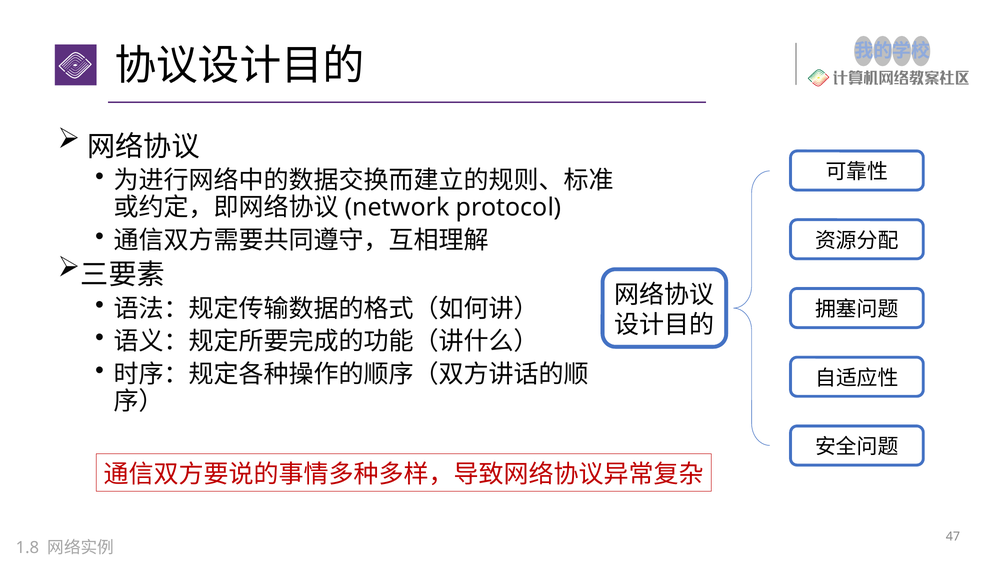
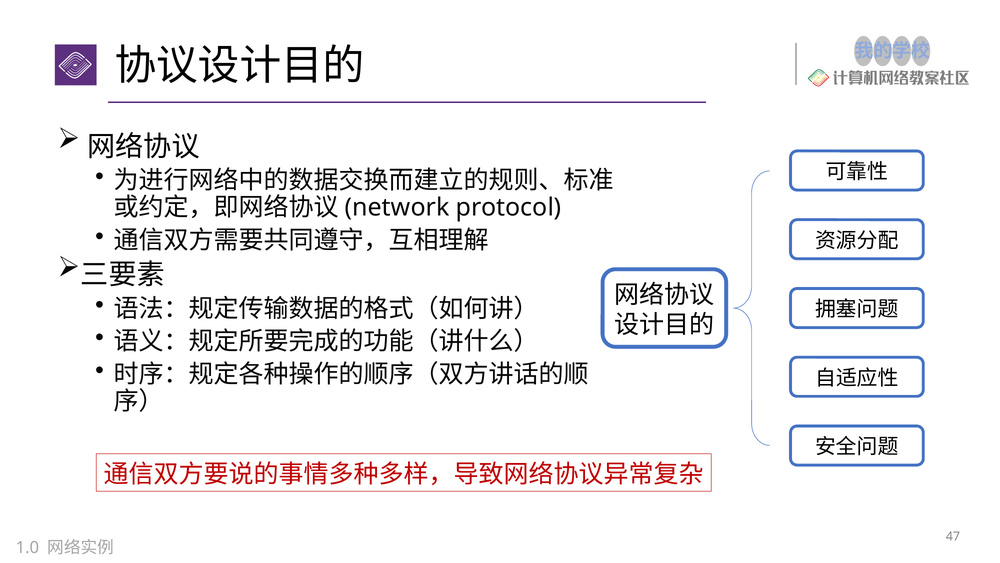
1.8: 1.8 -> 1.0
